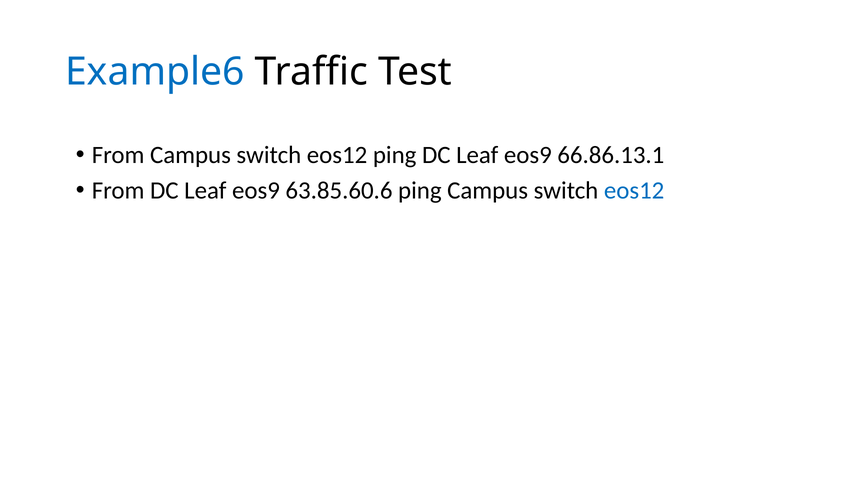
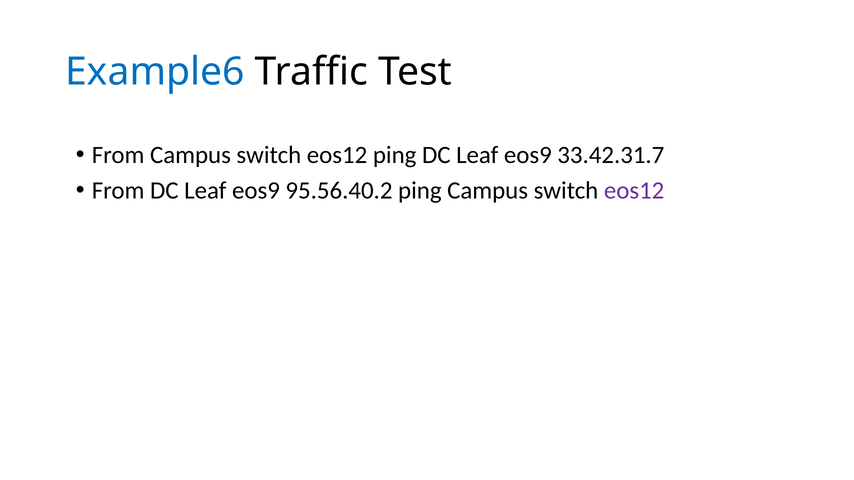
66.86.13.1: 66.86.13.1 -> 33.42.31.7
63.85.60.6: 63.85.60.6 -> 95.56.40.2
eos12 at (634, 191) colour: blue -> purple
